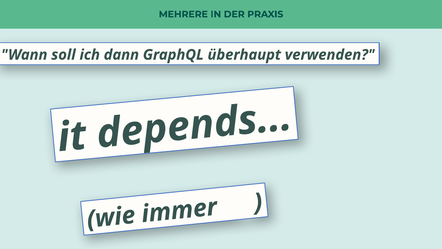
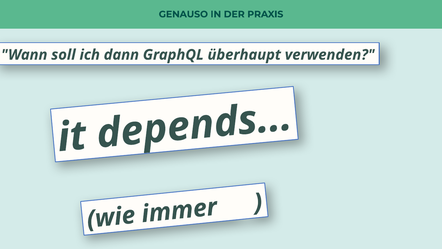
MEHRERE: MEHRERE -> GENAUSO
